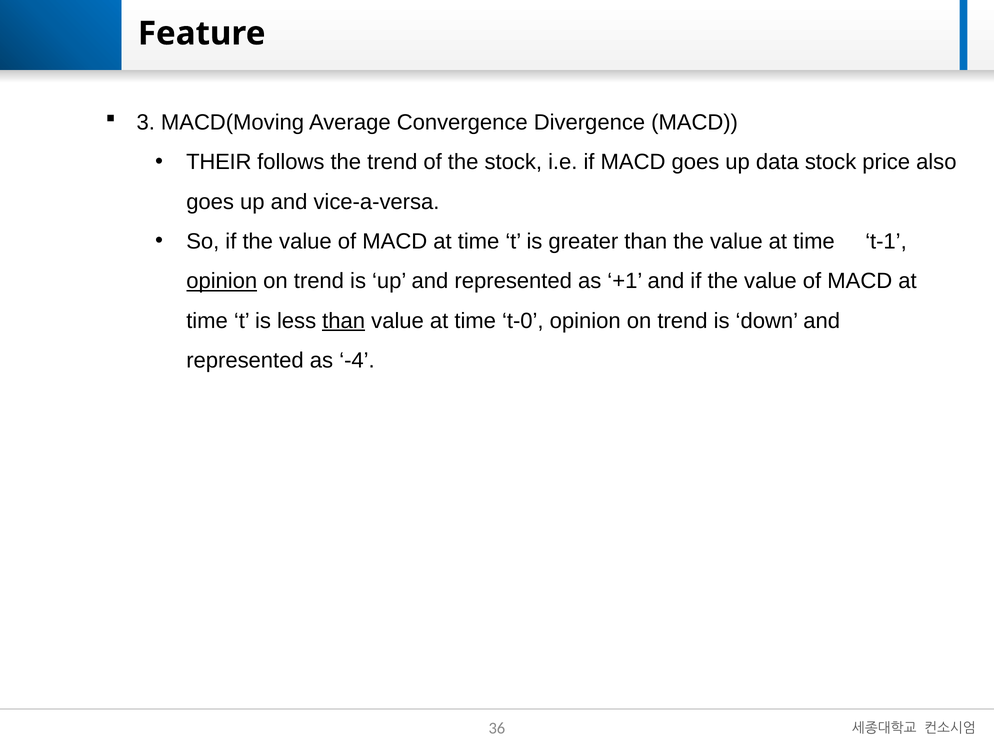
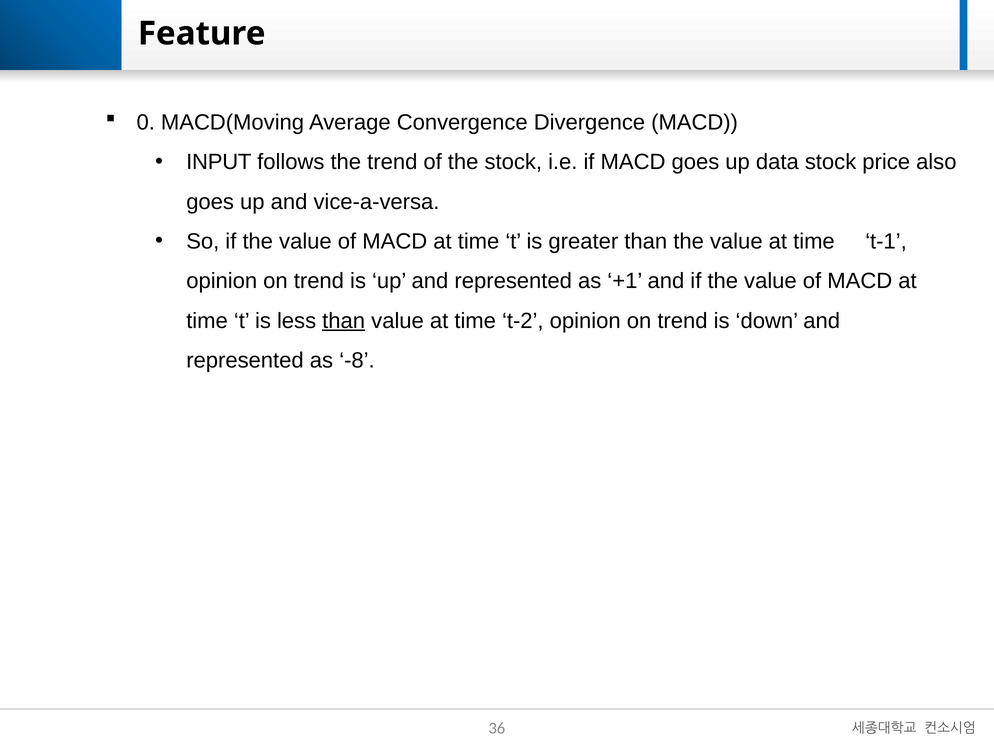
3: 3 -> 0
THEIR: THEIR -> INPUT
opinion at (222, 281) underline: present -> none
t-0: t-0 -> t-2
-4: -4 -> -8
